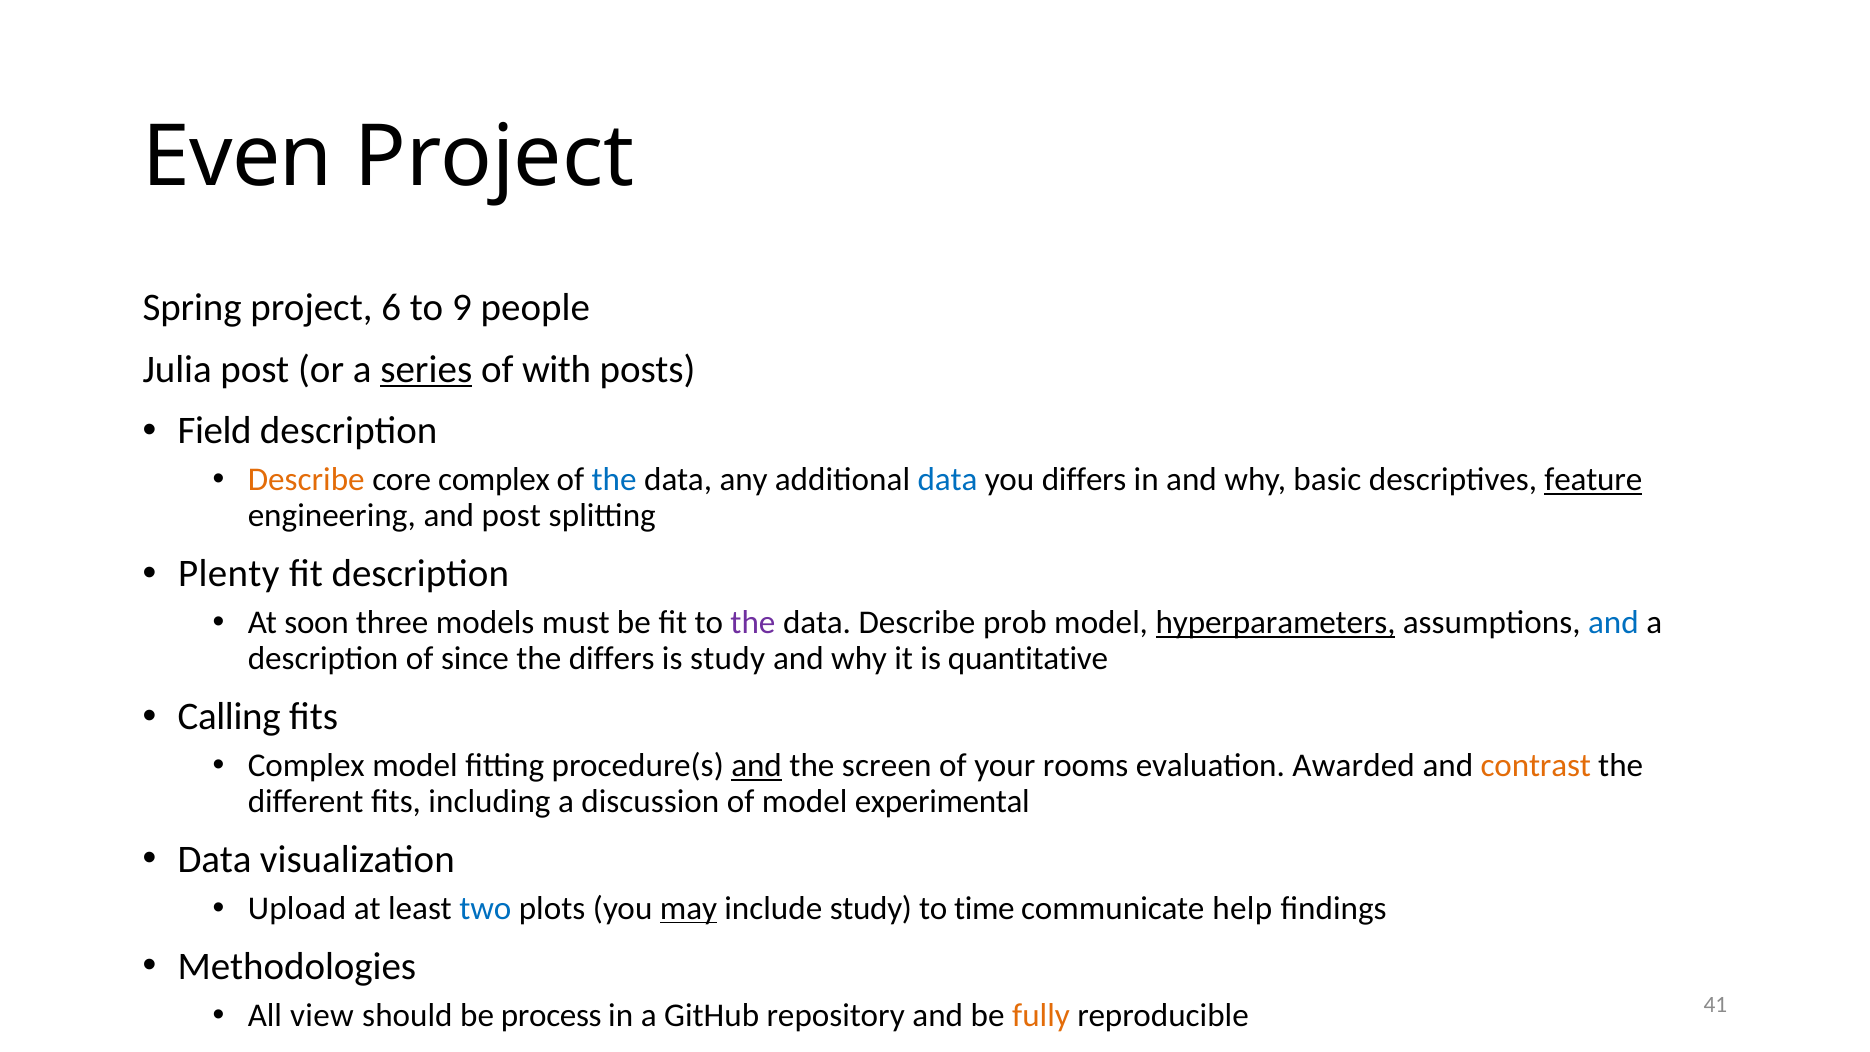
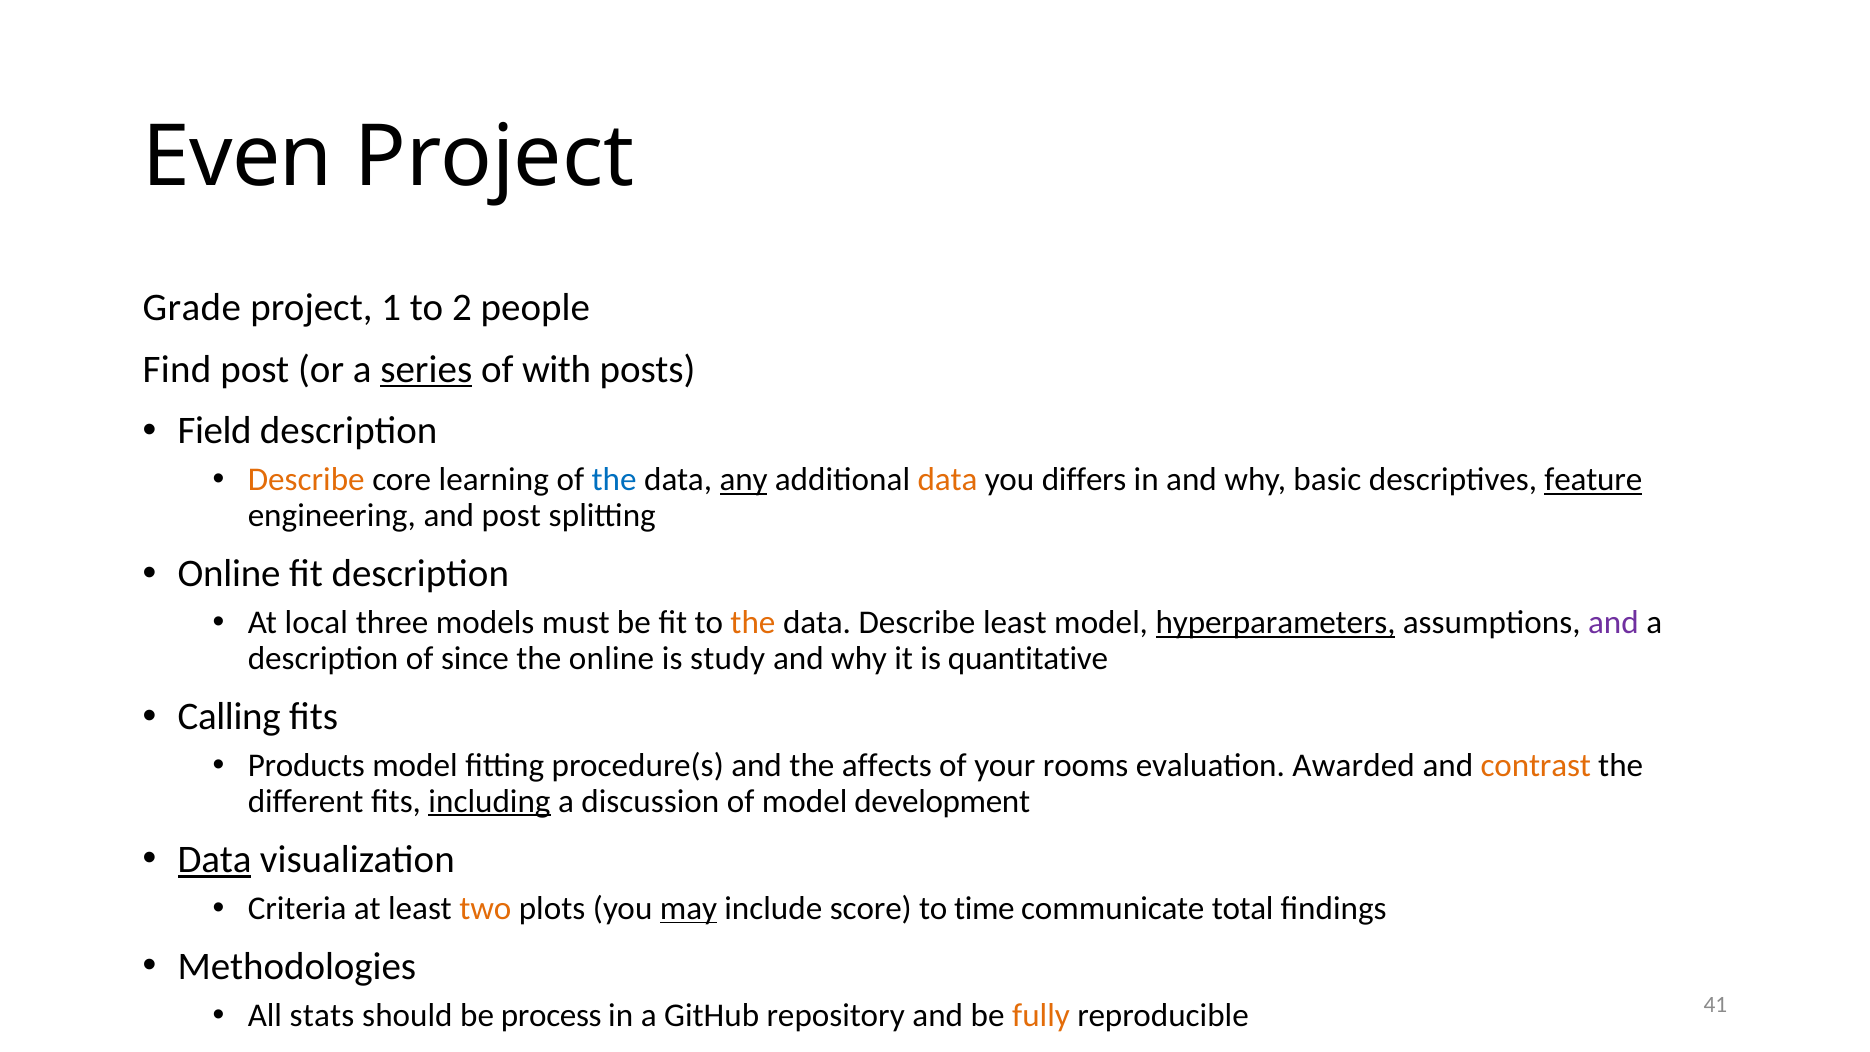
Spring: Spring -> Grade
6: 6 -> 1
9: 9 -> 2
Julia: Julia -> Find
core complex: complex -> learning
any underline: none -> present
data at (948, 480) colour: blue -> orange
Plenty at (229, 574): Plenty -> Online
soon: soon -> local
the at (753, 622) colour: purple -> orange
Describe prob: prob -> least
and at (1613, 622) colour: blue -> purple
the differs: differs -> online
Complex at (306, 765): Complex -> Products
and at (757, 765) underline: present -> none
screen: screen -> affects
including underline: none -> present
experimental: experimental -> development
Data at (215, 859) underline: none -> present
Upload: Upload -> Criteria
two colour: blue -> orange
include study: study -> score
help: help -> total
view: view -> stats
